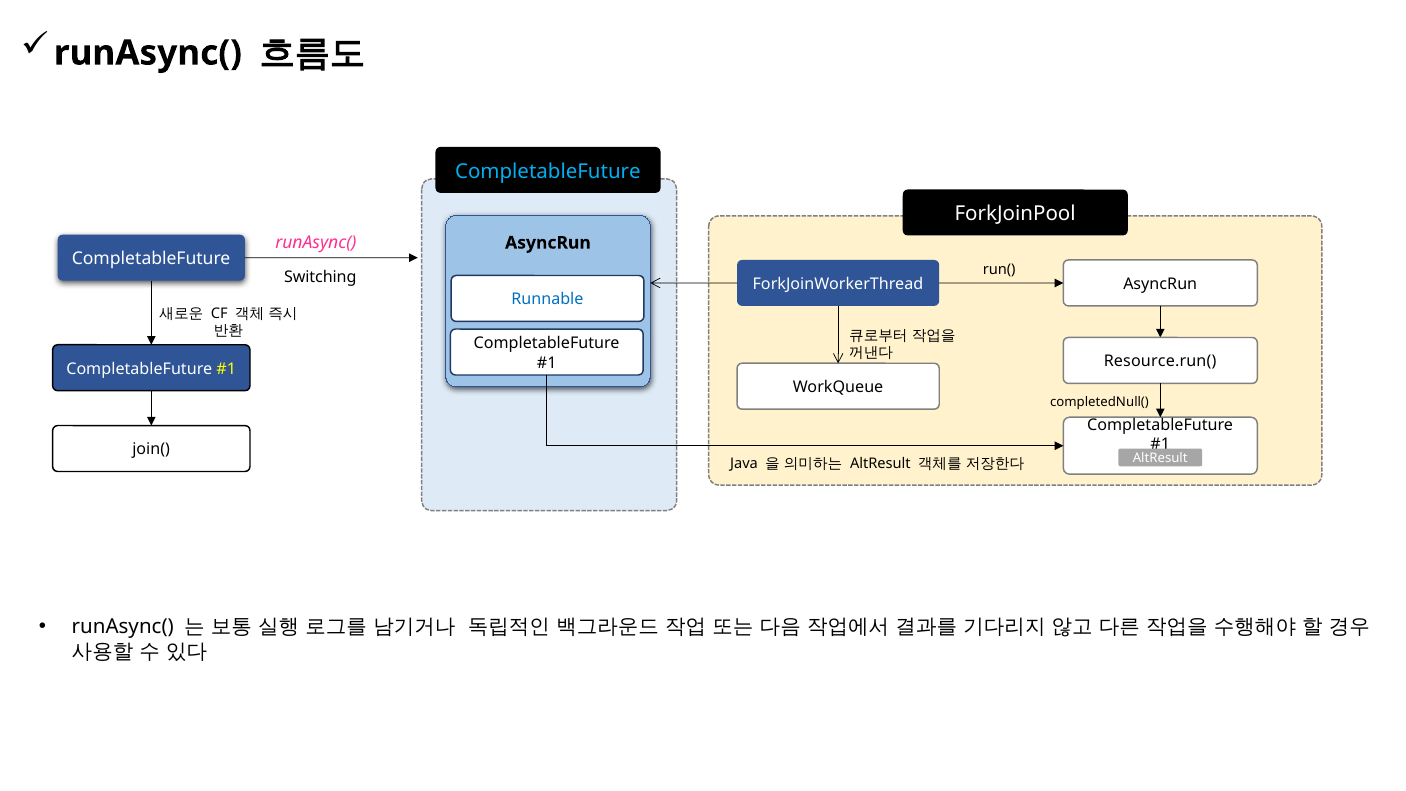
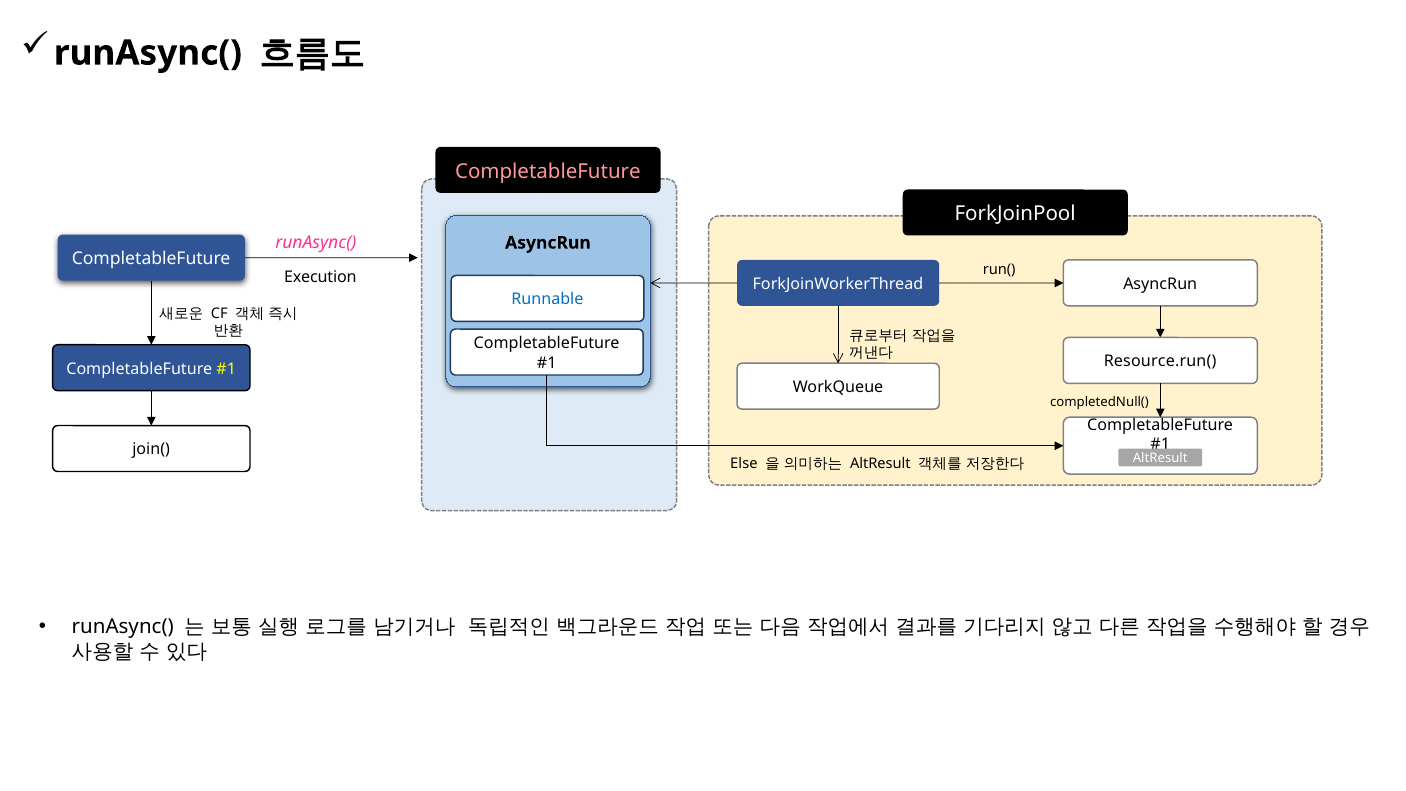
CompletableFuture at (548, 171) colour: light blue -> pink
Switching: Switching -> Execution
Java: Java -> Else
